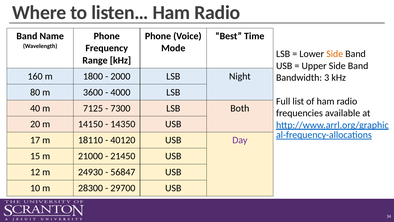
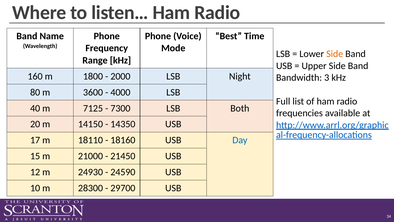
40120: 40120 -> 18160
Day colour: purple -> blue
56847: 56847 -> 24590
